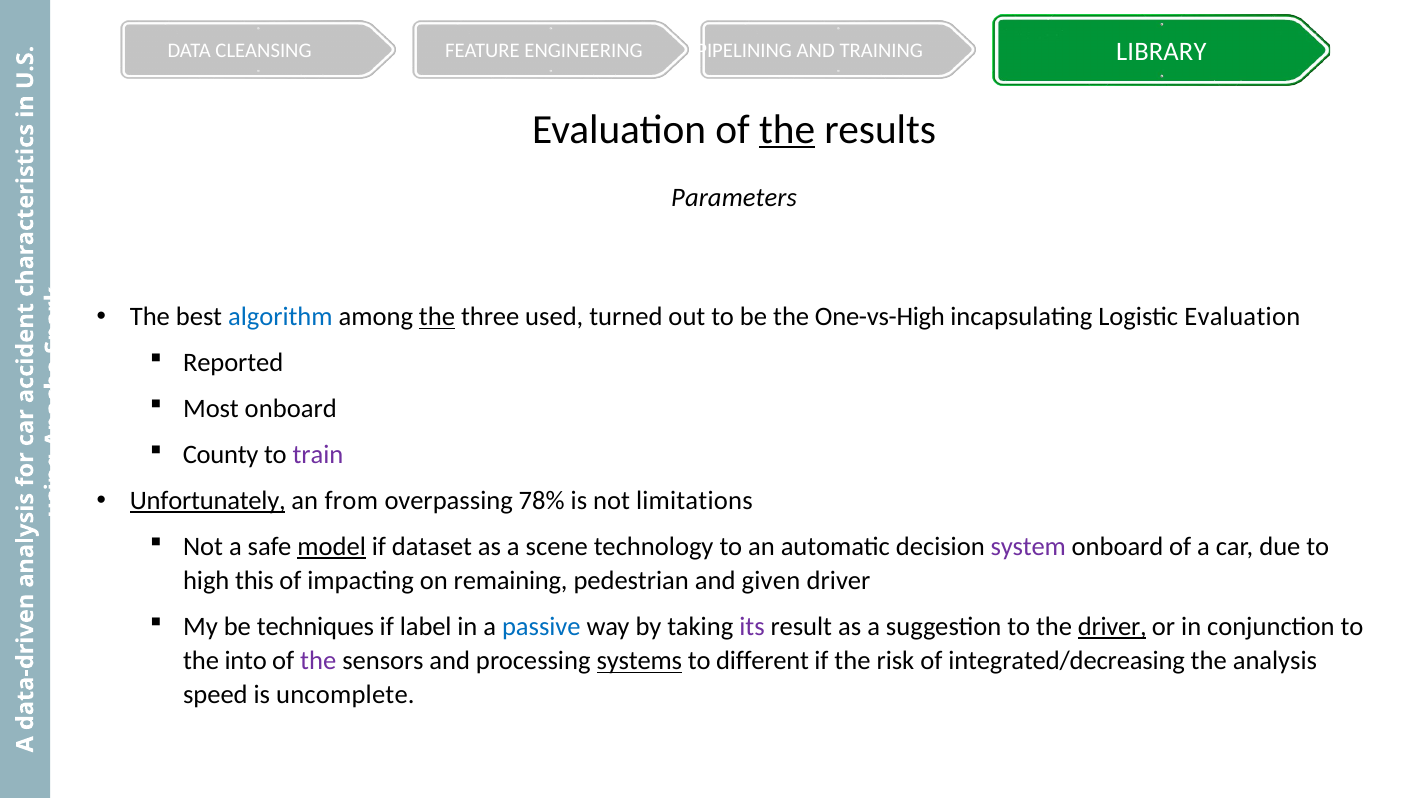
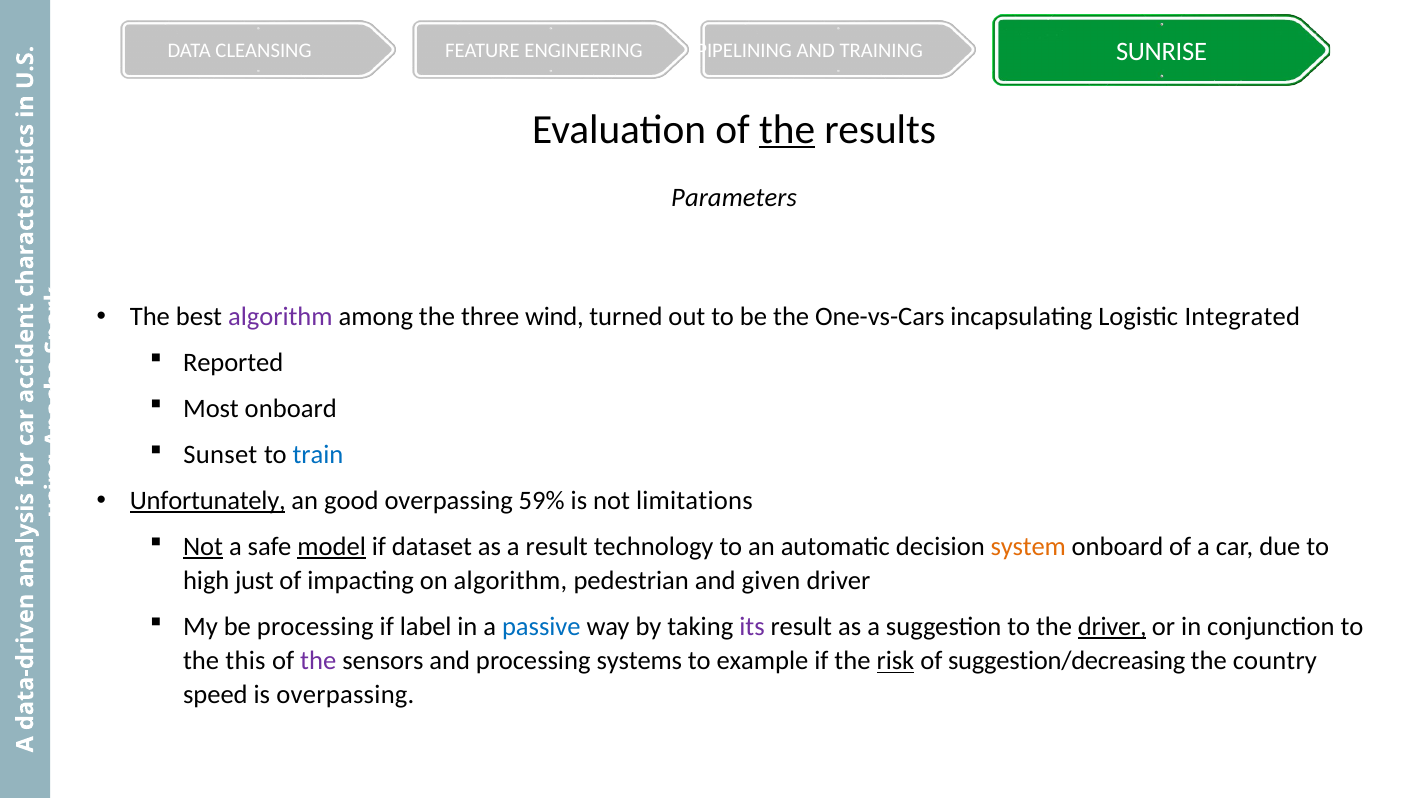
LIBRARY: LIBRARY -> SUNRISE
algorithm at (280, 317) colour: blue -> purple
the at (437, 317) underline: present -> none
used: used -> wind
One-vs-High: One-vs-High -> One-vs-Cars
Logistic Evaluation: Evaluation -> Integrated
County: County -> Sunset
train colour: purple -> blue
from: from -> good
78%: 78% -> 59%
Not at (203, 546) underline: none -> present
a scene: scene -> result
system colour: purple -> orange
this: this -> just
on remaining: remaining -> algorithm
be techniques: techniques -> processing
into: into -> this
systems underline: present -> none
different: different -> example
risk underline: none -> present
integrated/decreasing: integrated/decreasing -> suggestion/decreasing
analysis: analysis -> country
is uncomplete: uncomplete -> overpassing
